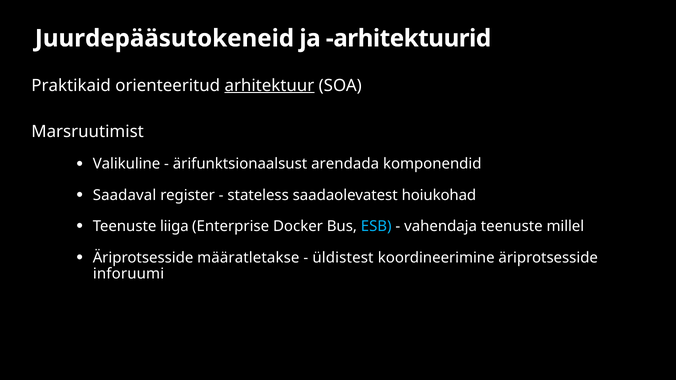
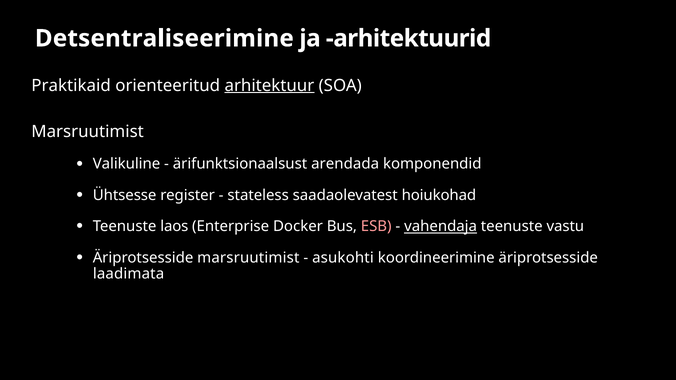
Juurdepääsutokeneid: Juurdepääsutokeneid -> Detsentraliseerimine
Saadaval: Saadaval -> Ühtsesse
liiga: liiga -> laos
ESB colour: light blue -> pink
vahendaja underline: none -> present
millel: millel -> vastu
Äriprotsesside määratletakse: määratletakse -> marsruutimist
üldistest: üldistest -> asukohti
inforuumi: inforuumi -> laadimata
